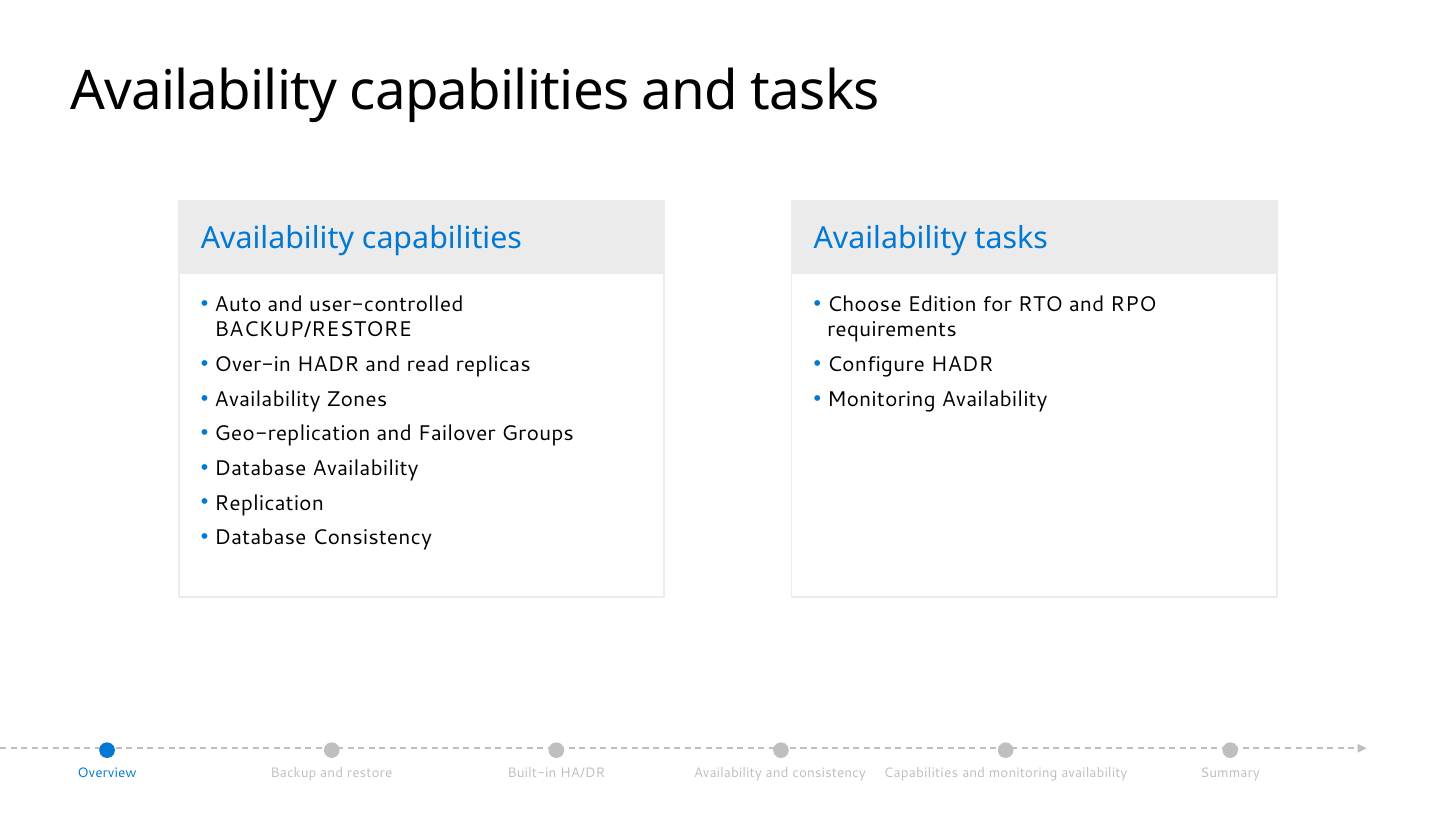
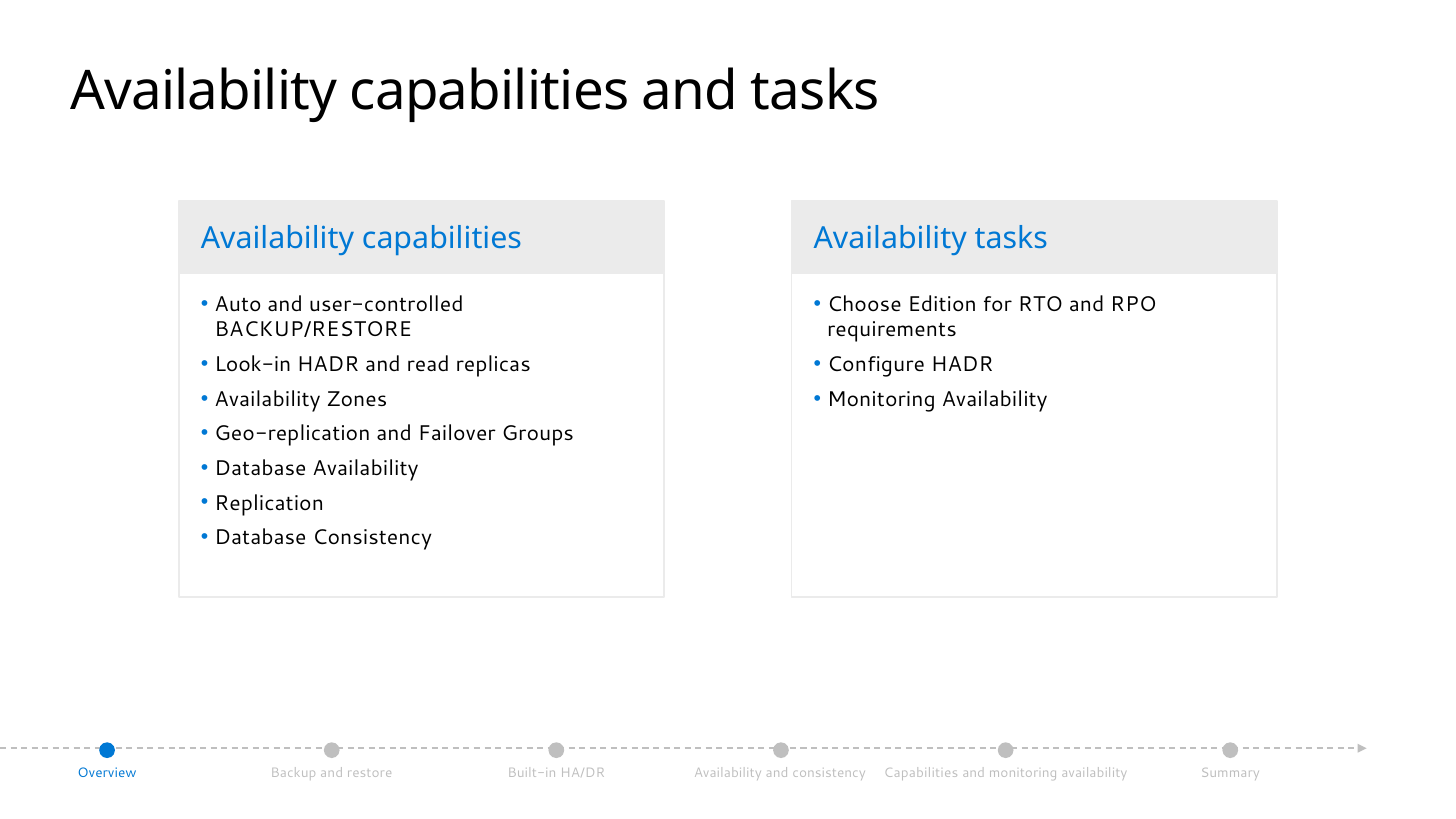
Over-in: Over-in -> Look-in
